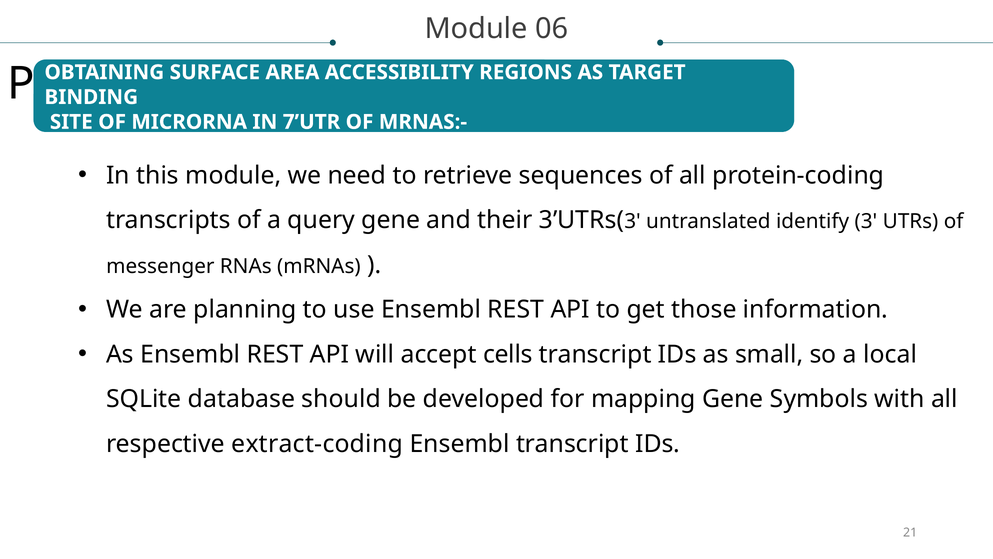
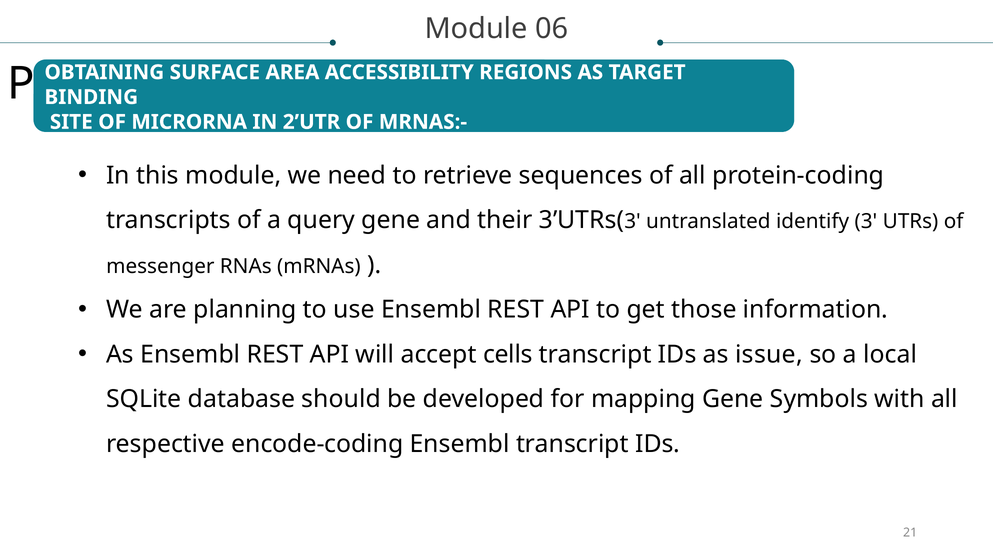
7’UTR: 7’UTR -> 2’UTR
small: small -> issue
extract-coding: extract-coding -> encode-coding
